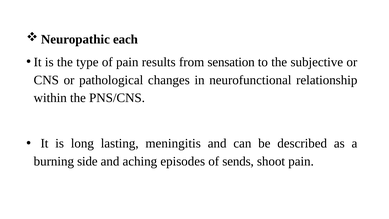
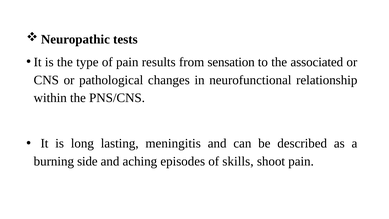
each: each -> tests
subjective: subjective -> associated
sends: sends -> skills
